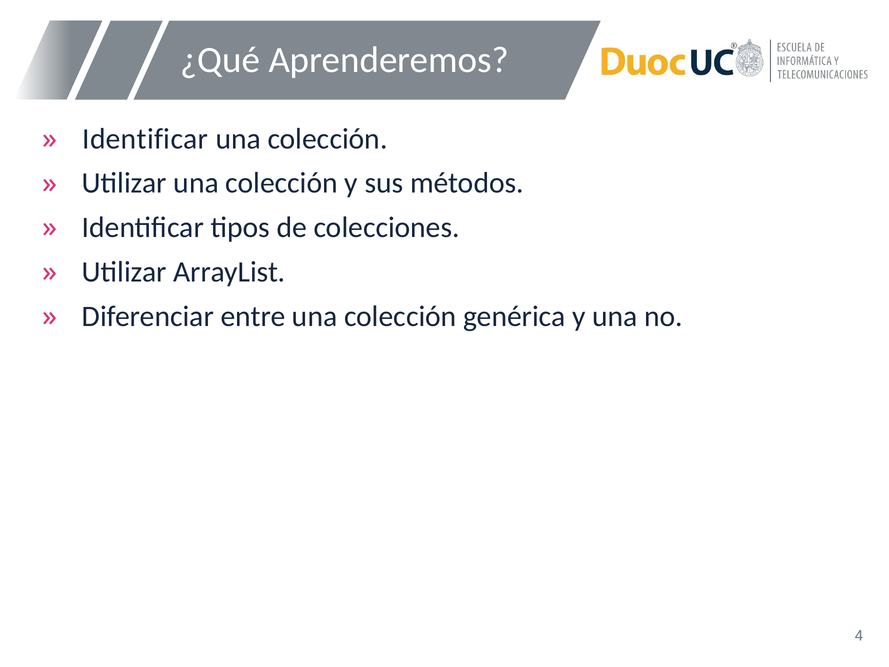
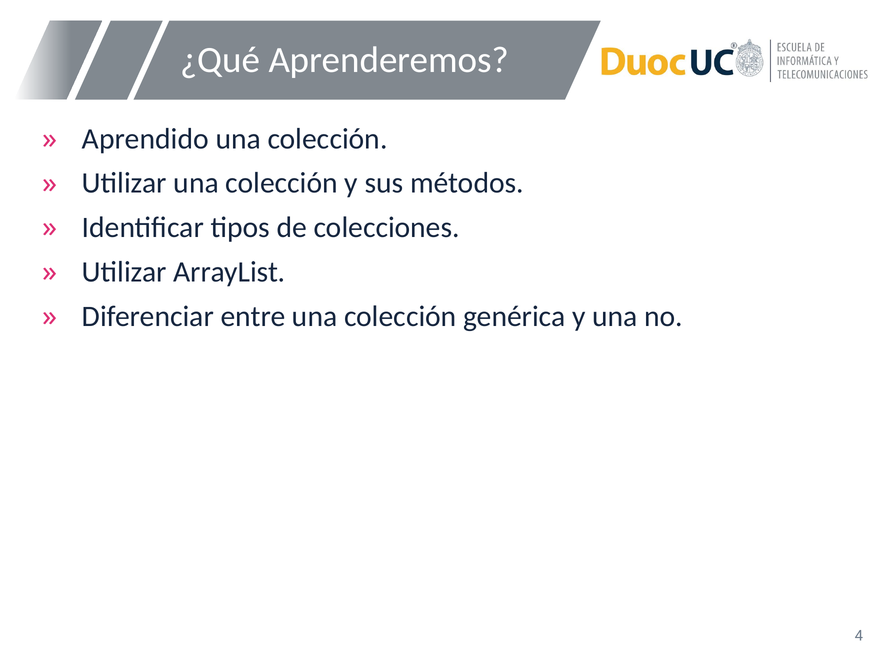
Identificar at (145, 139): Identificar -> Aprendido
